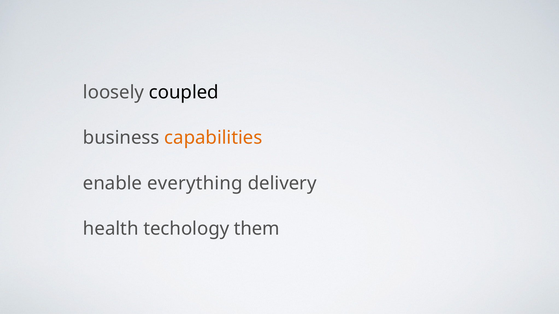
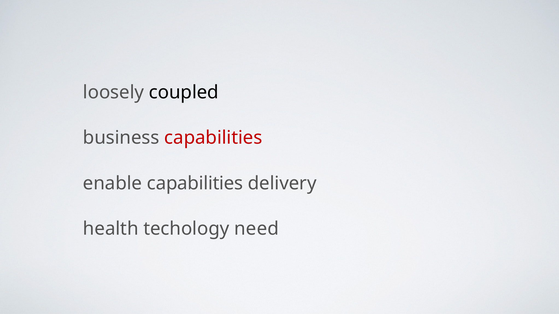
capabilities at (213, 138) colour: orange -> red
enable everything: everything -> capabilities
them: them -> need
